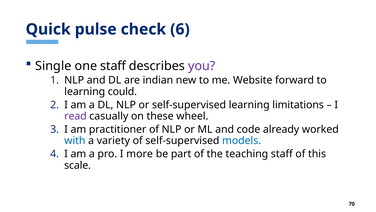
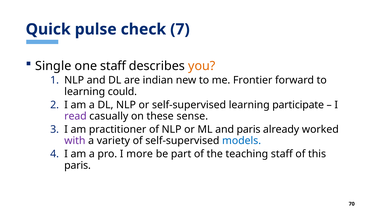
6: 6 -> 7
you colour: purple -> orange
Website: Website -> Frontier
limitations: limitations -> participate
wheel: wheel -> sense
and code: code -> paris
with colour: blue -> purple
scale at (78, 165): scale -> paris
